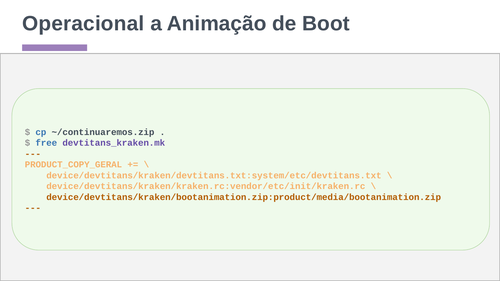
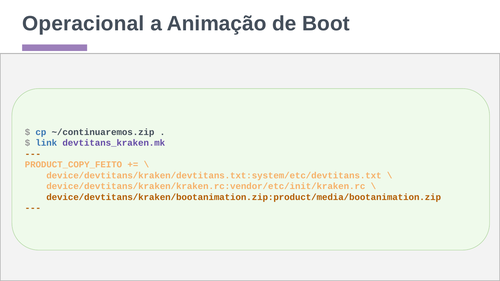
free: free -> link
PRODUCT_COPY_GERAL: PRODUCT_COPY_GERAL -> PRODUCT_COPY_FEITO
